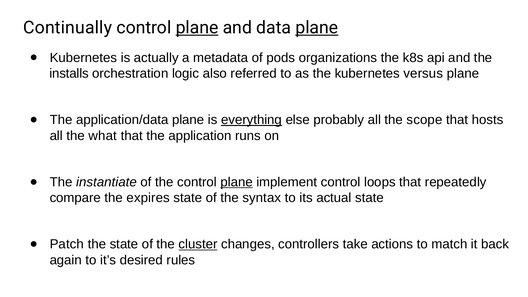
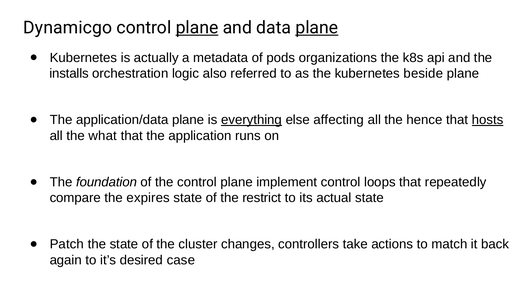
Continually: Continually -> Dynamicgo
versus: versus -> beside
probably: probably -> affecting
scope: scope -> hence
hosts underline: none -> present
instantiate: instantiate -> foundation
plane at (237, 182) underline: present -> none
syntax: syntax -> restrict
cluster underline: present -> none
rules: rules -> case
